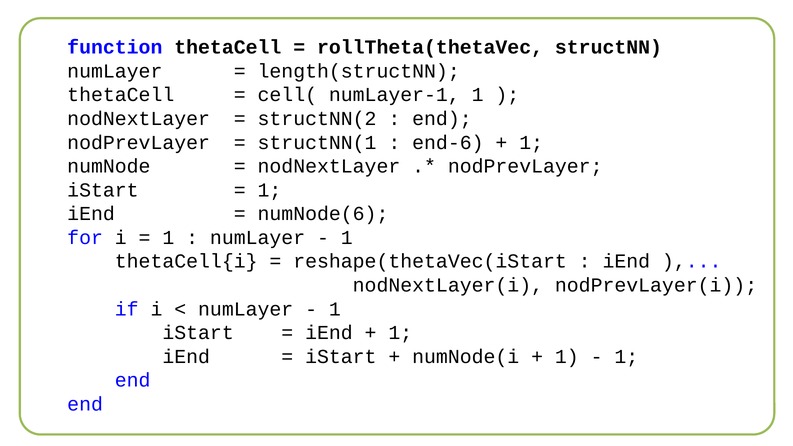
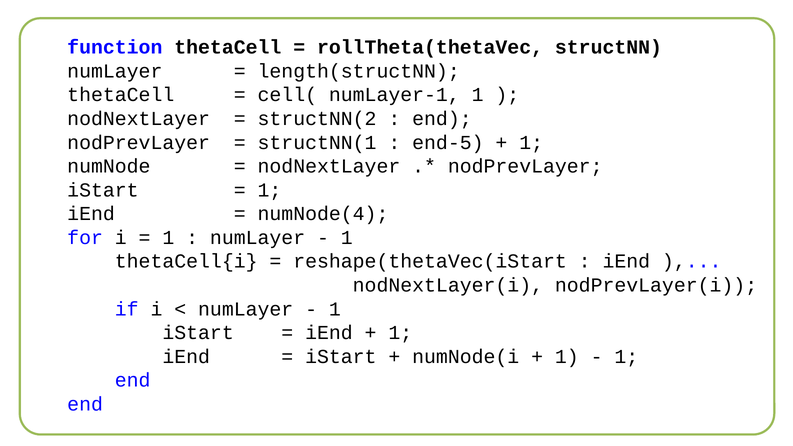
end-6: end-6 -> end-5
numNode(6: numNode(6 -> numNode(4
